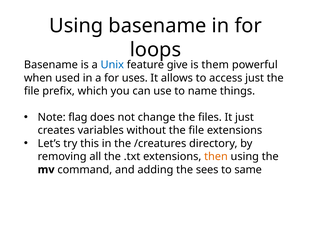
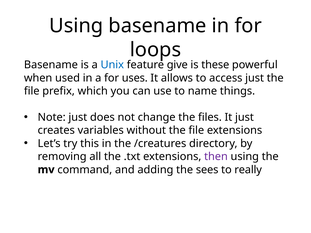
them: them -> these
Note flag: flag -> just
then colour: orange -> purple
same: same -> really
